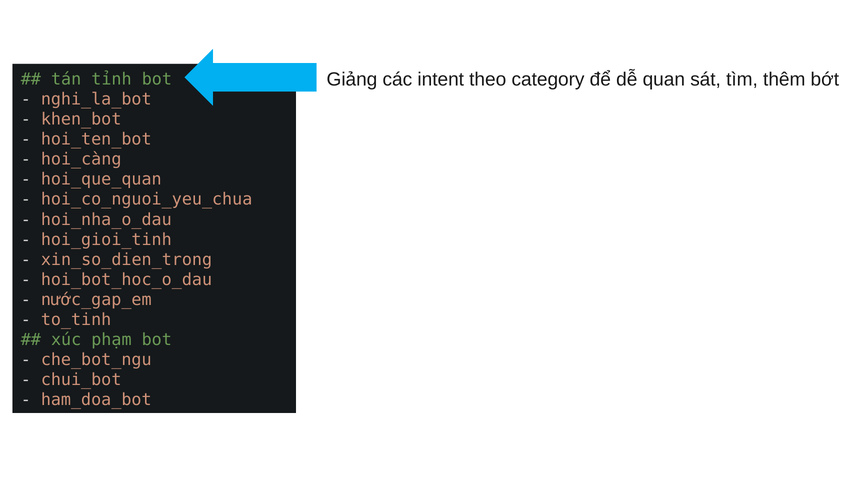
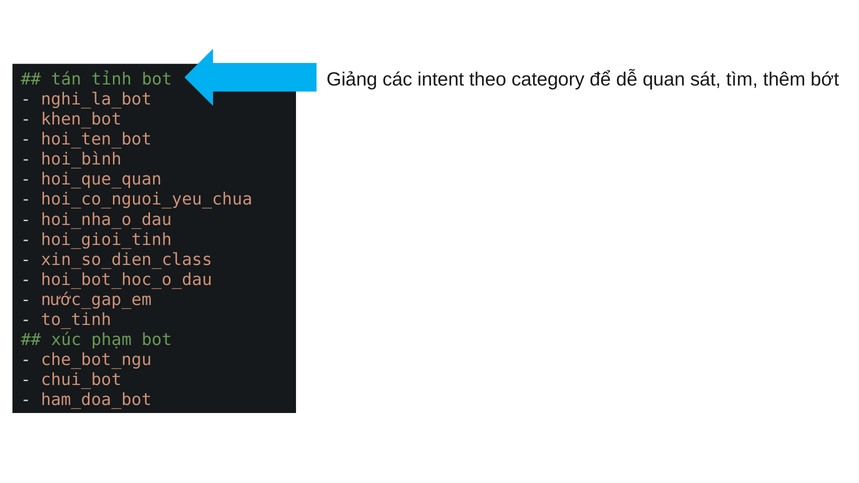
hoi_càng: hoi_càng -> hoi_bình
xin_so_dien_trong: xin_so_dien_trong -> xin_so_dien_class
